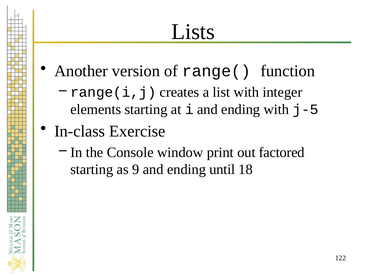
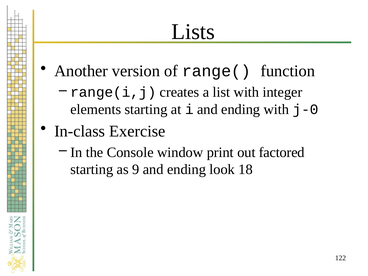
j-5: j-5 -> j-0
until: until -> look
